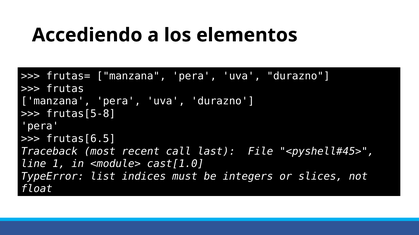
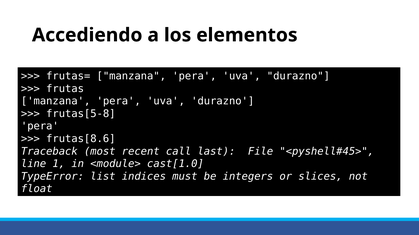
frutas[6.5: frutas[6.5 -> frutas[8.6
